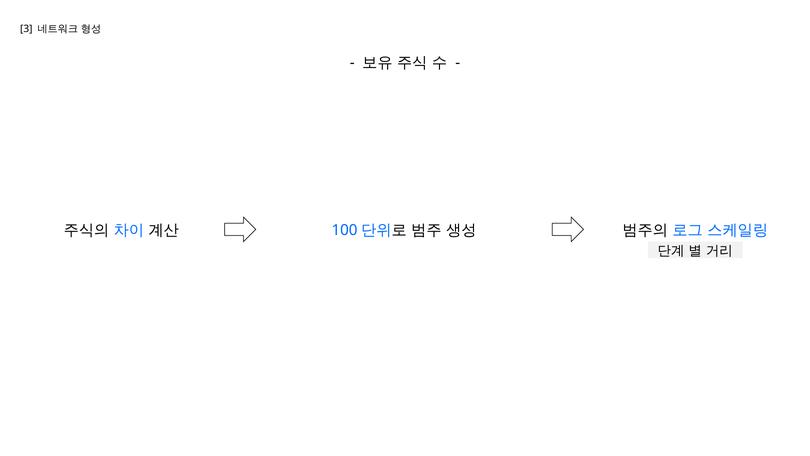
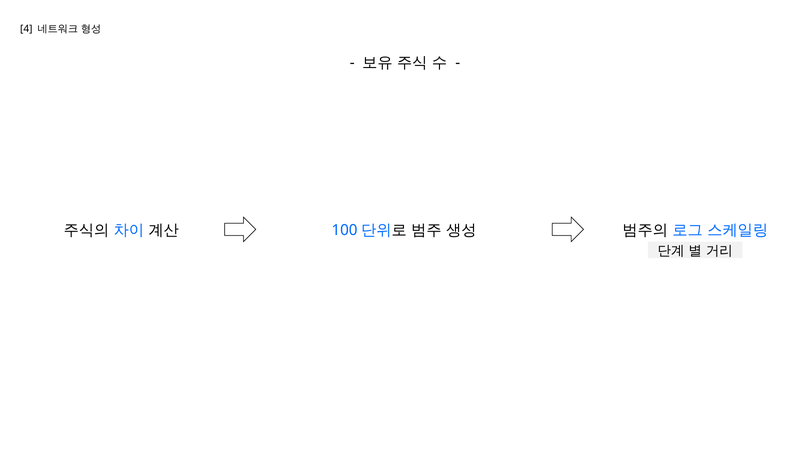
3: 3 -> 4
